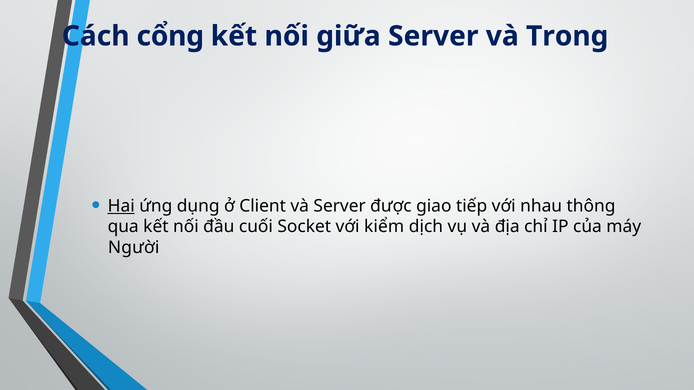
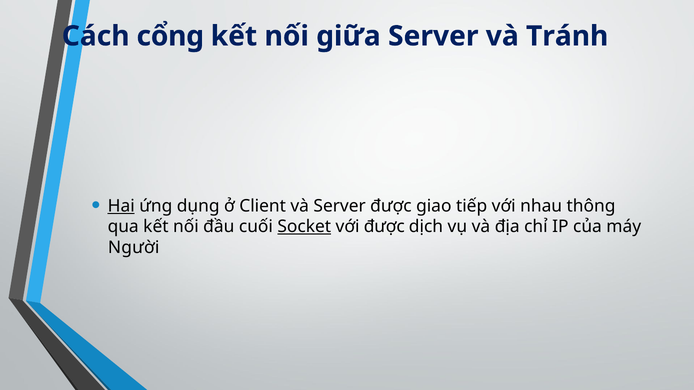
Trong: Trong -> Tránh
Socket underline: none -> present
với kiểm: kiểm -> được
